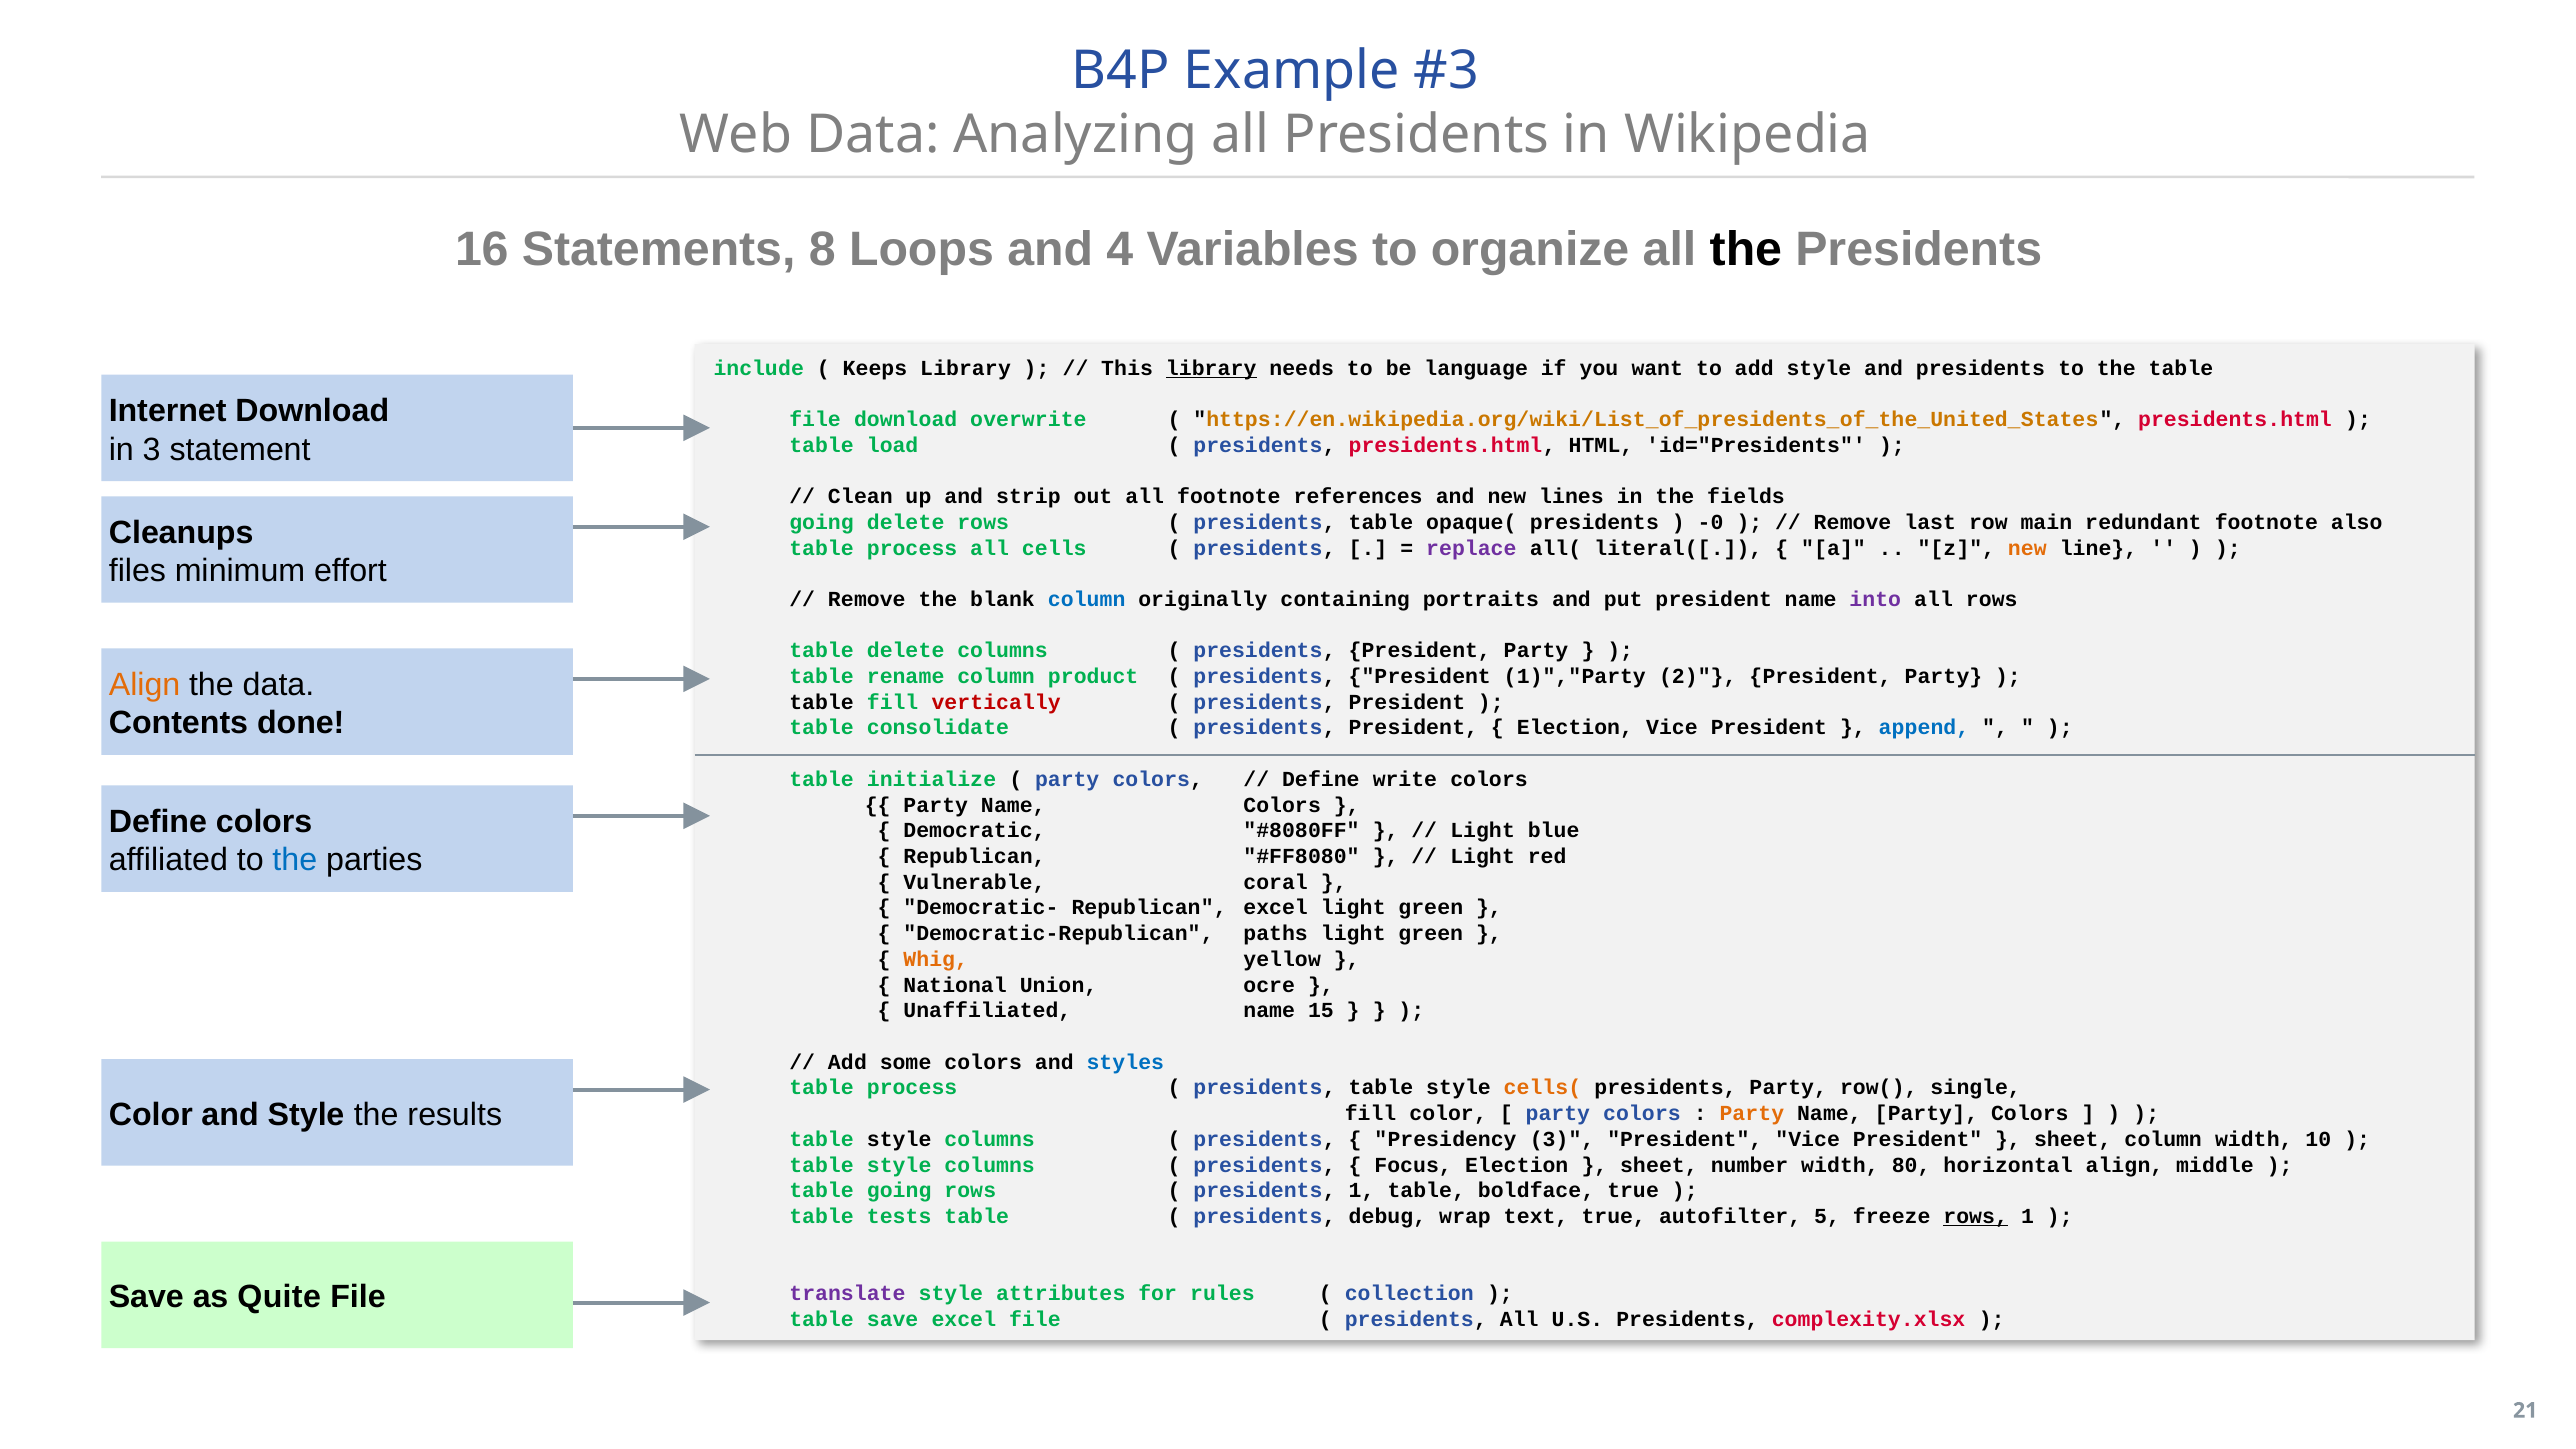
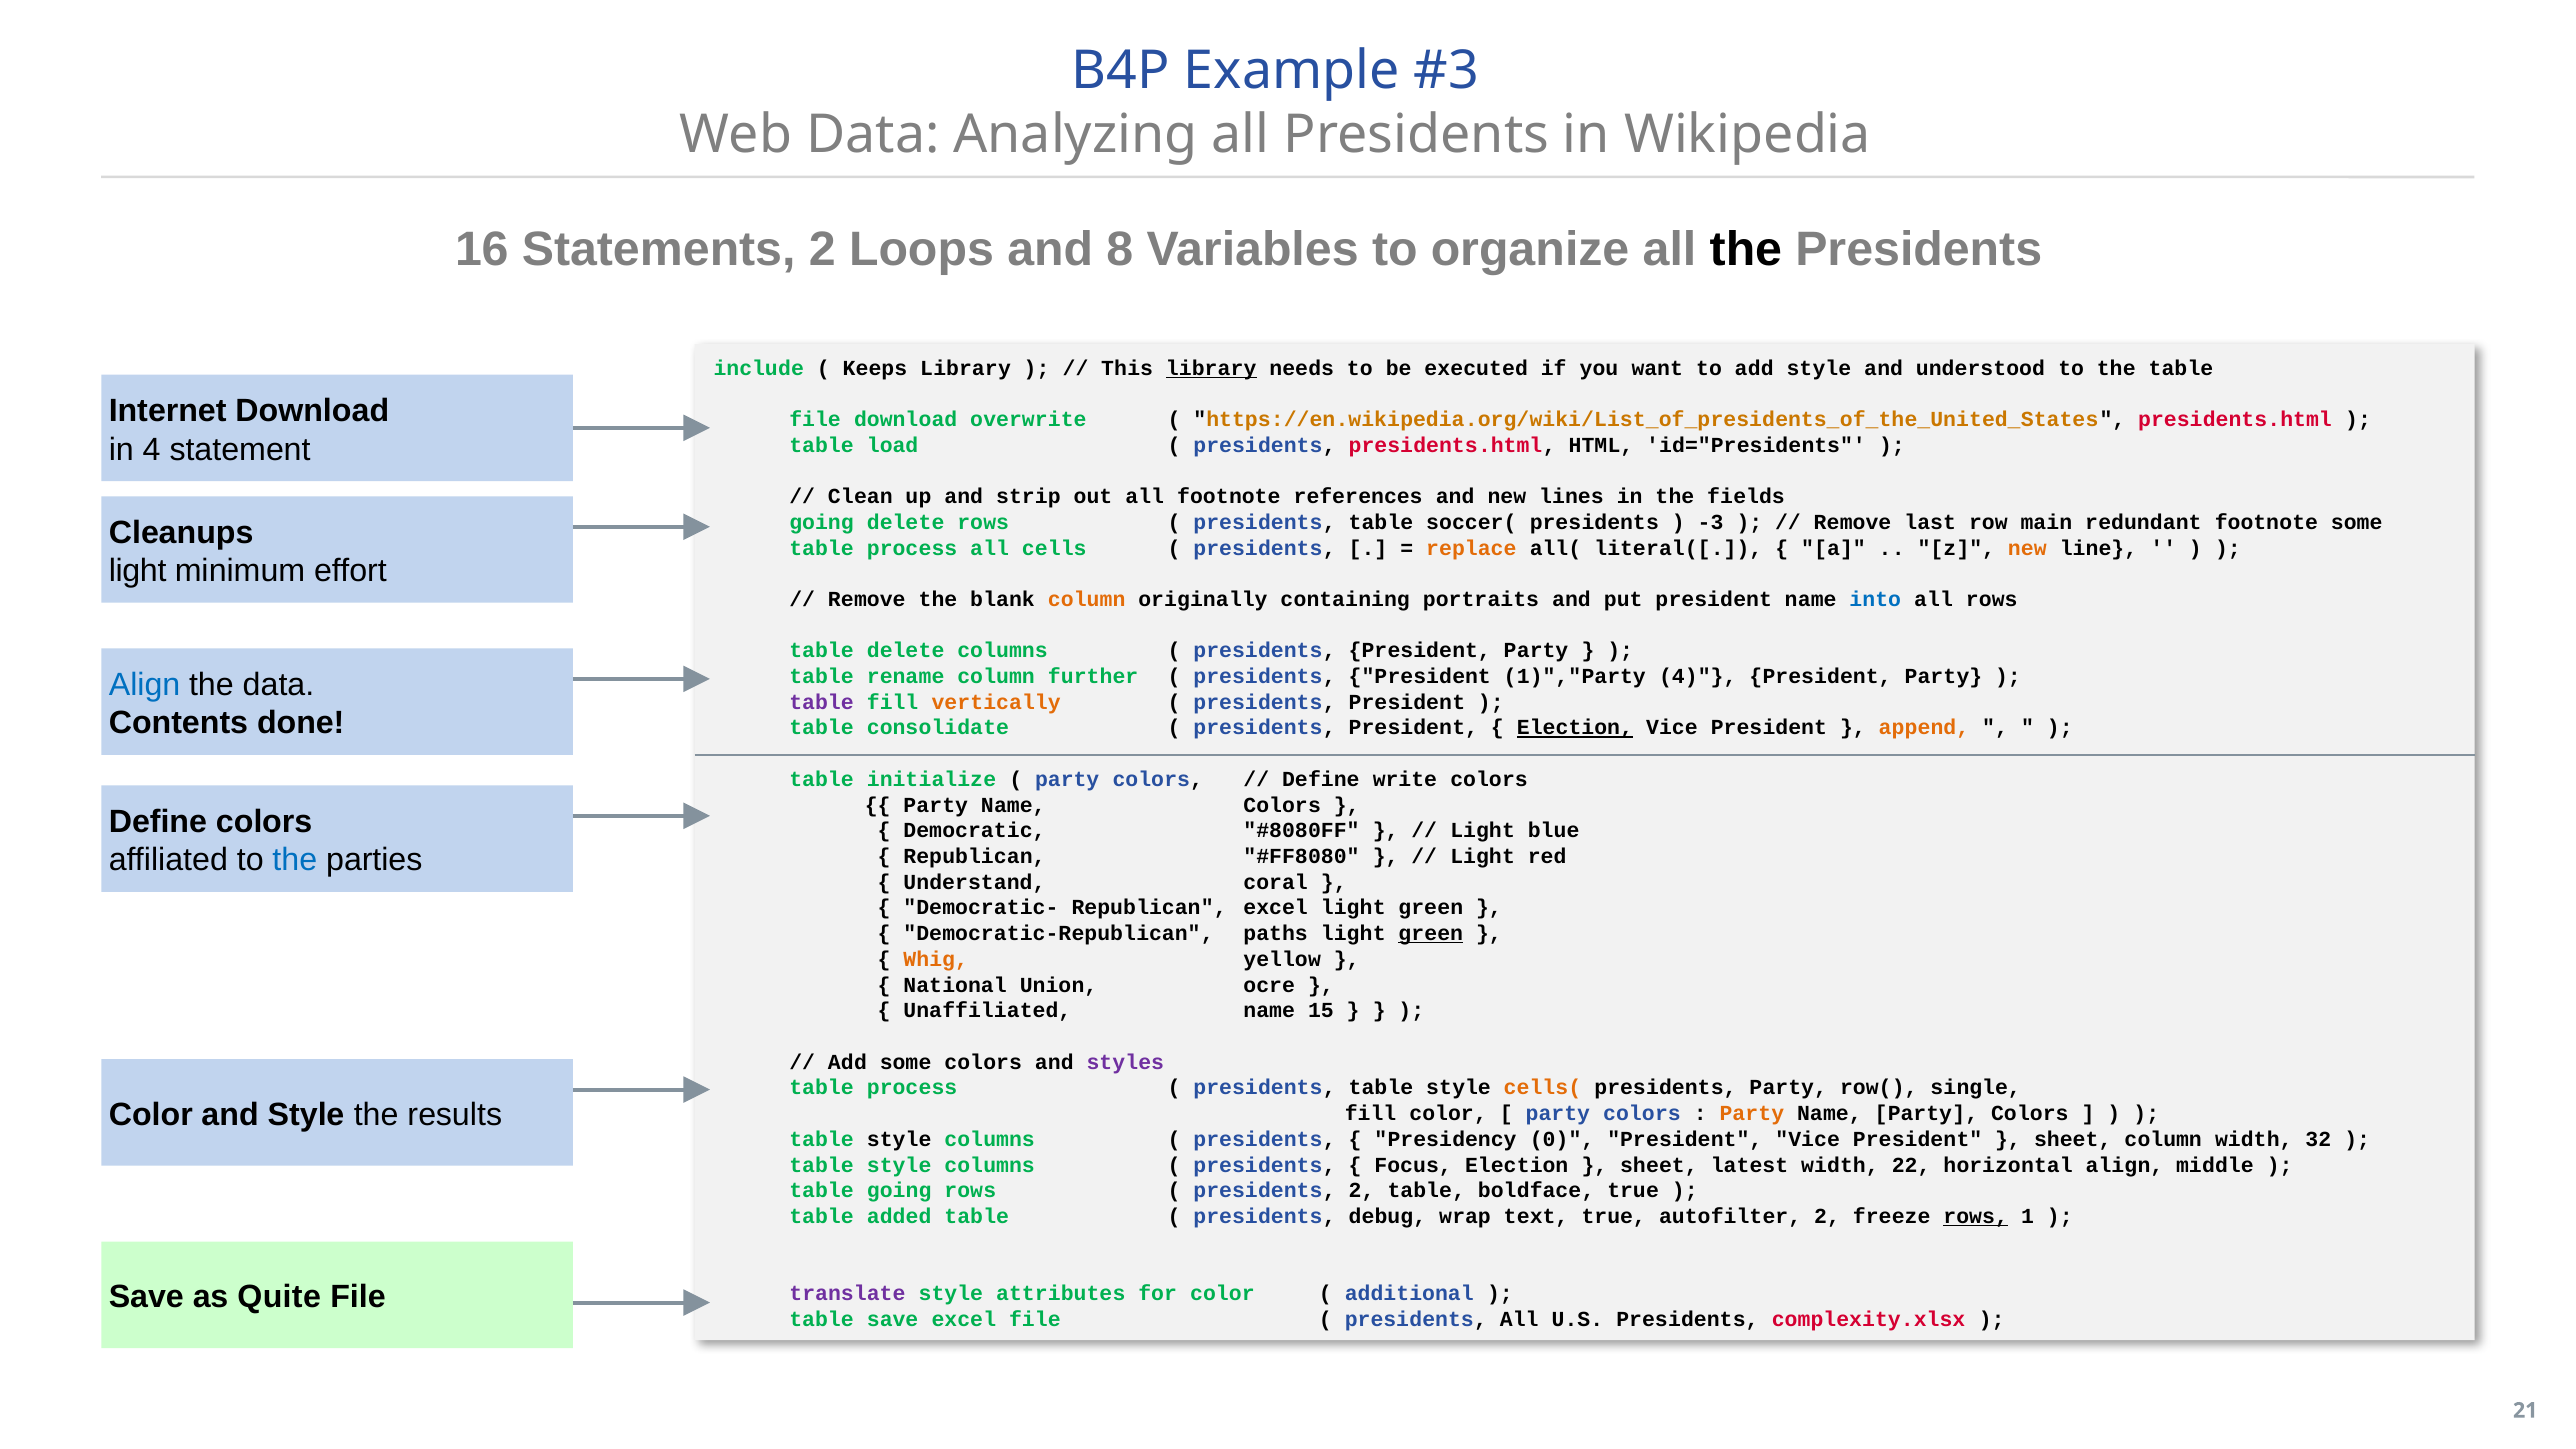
Statements 8: 8 -> 2
4: 4 -> 8
language: language -> executed
and presidents: presidents -> understood
in 3: 3 -> 4
opaque(: opaque( -> soccer(
-0: -0 -> -3
footnote also: also -> some
replace colour: purple -> orange
files at (137, 571): files -> light
column at (1087, 599) colour: blue -> orange
into colour: purple -> blue
product: product -> further
1)","Party 2: 2 -> 4
Align at (145, 685) colour: orange -> blue
table at (822, 702) colour: black -> purple
vertically colour: red -> orange
Election at (1575, 728) underline: none -> present
append colour: blue -> orange
Vulnerable: Vulnerable -> Understand
green at (1431, 934) underline: none -> present
styles colour: blue -> purple
Presidency 3: 3 -> 0
10: 10 -> 32
number: number -> latest
80: 80 -> 22
presidents 1: 1 -> 2
tests: tests -> added
autofilter 5: 5 -> 2
for rules: rules -> color
collection: collection -> additional
